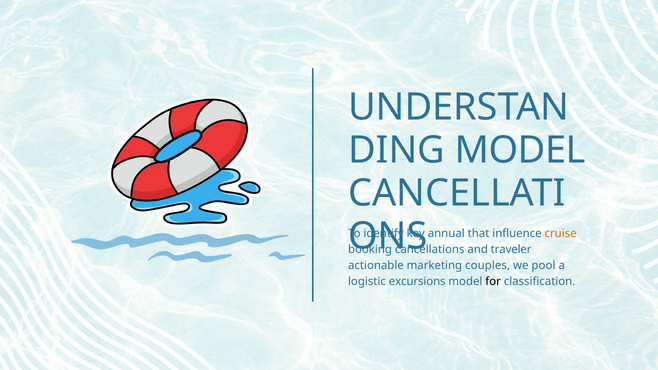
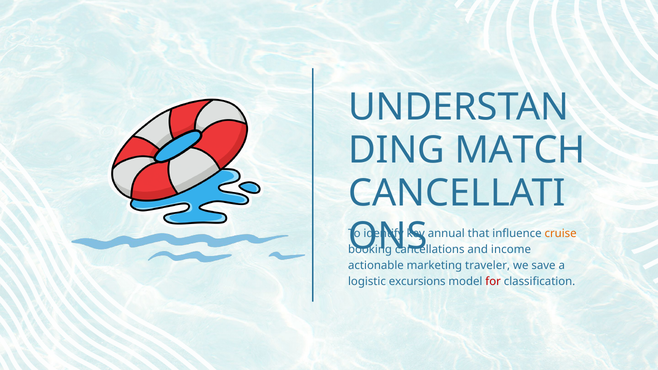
MODEL at (520, 150): MODEL -> MATCH
traveler: traveler -> income
couples: couples -> traveler
pool: pool -> save
for colour: black -> red
